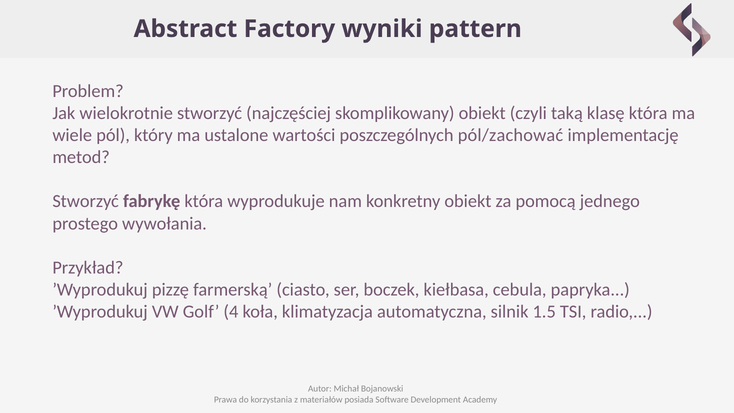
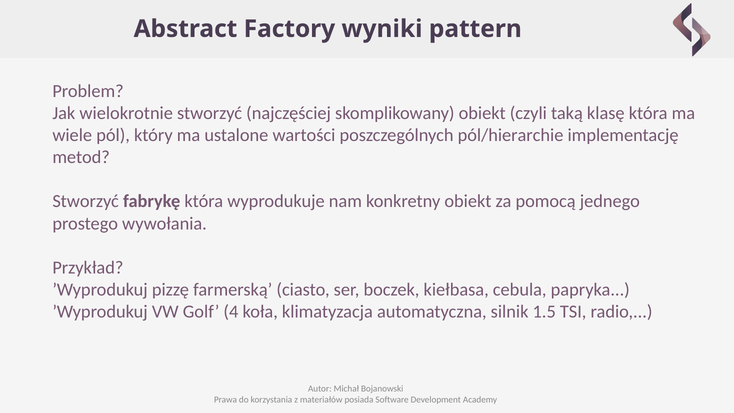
pól/zachować: pól/zachować -> pól/hierarchie
